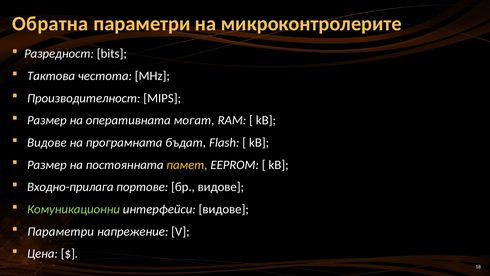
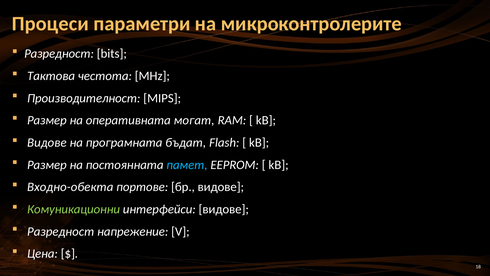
Обратна: Обратна -> Процеси
памет colour: yellow -> light blue
Входно-прилага: Входно-прилага -> Входно-обекта
Параметри at (61, 231): Параметри -> Разредност
